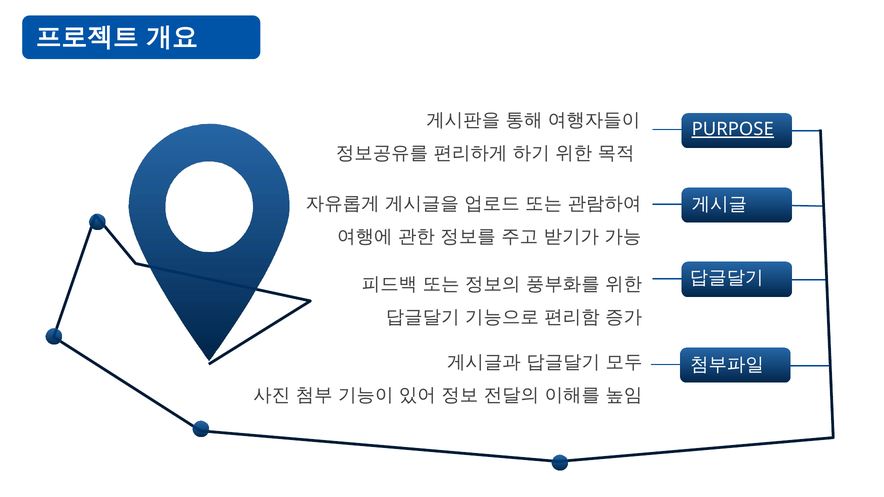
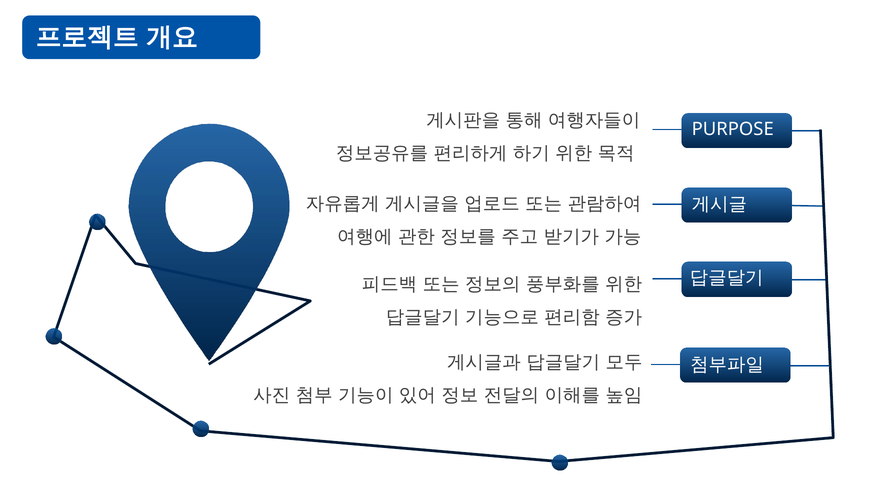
PURPOSE underline: present -> none
